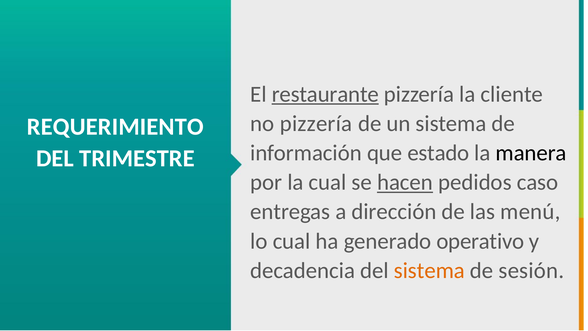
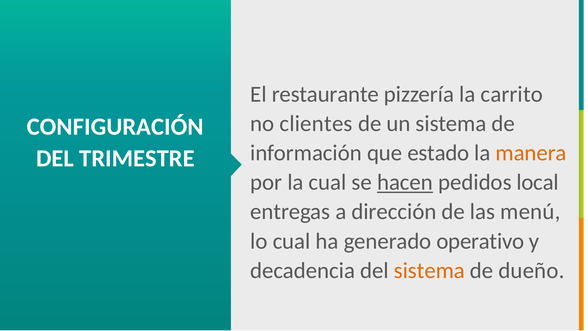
restaurante underline: present -> none
cliente: cliente -> carrito
no pizzería: pizzería -> clientes
REQUERIMIENTO: REQUERIMIENTO -> CONFIGURACIÓN
manera colour: black -> orange
caso: caso -> local
sesión: sesión -> dueño
